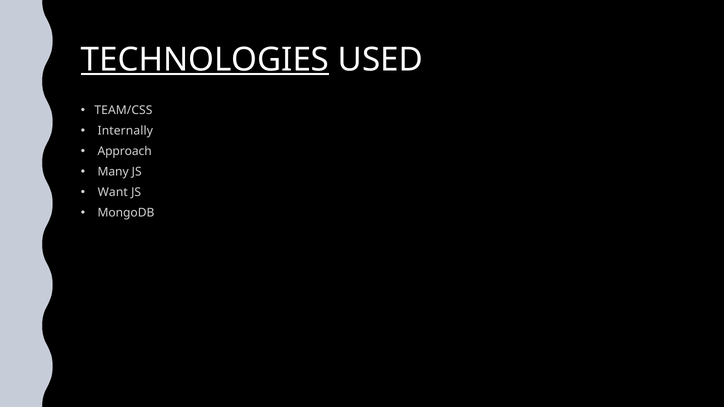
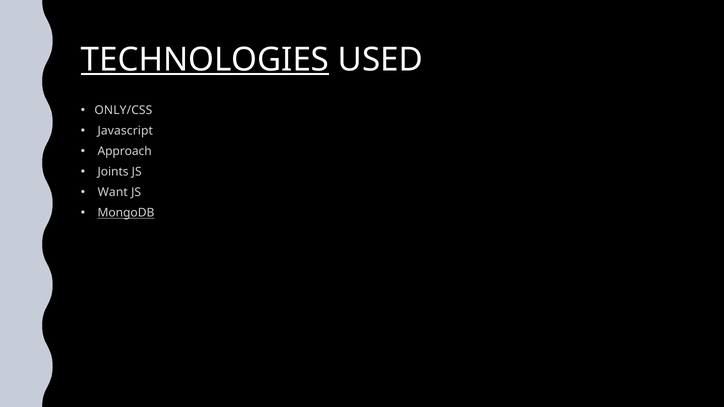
TEAM/CSS: TEAM/CSS -> ONLY/CSS
Internally: Internally -> Javascript
Many: Many -> Joints
MongoDB underline: none -> present
